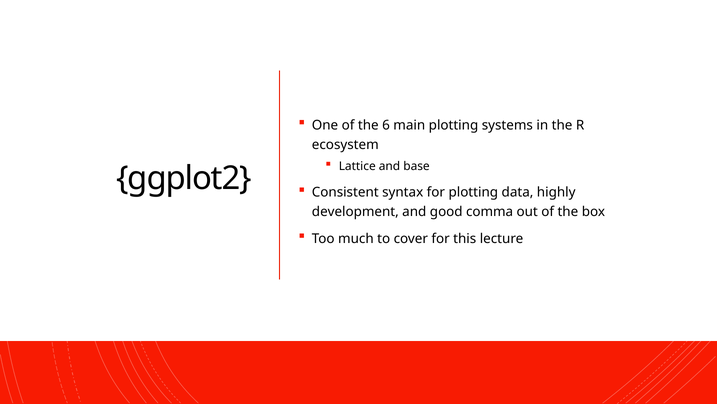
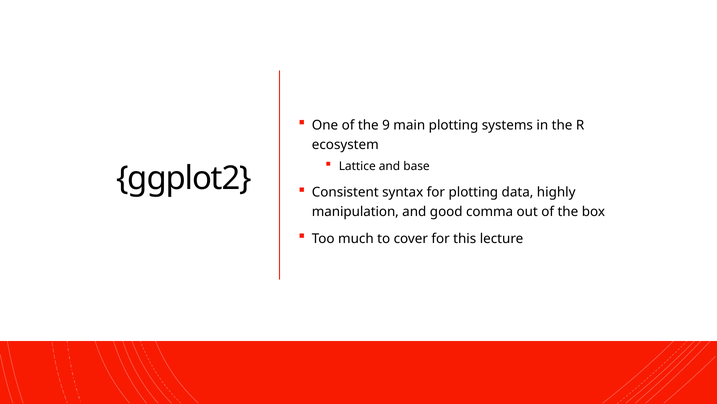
6: 6 -> 9
development: development -> manipulation
